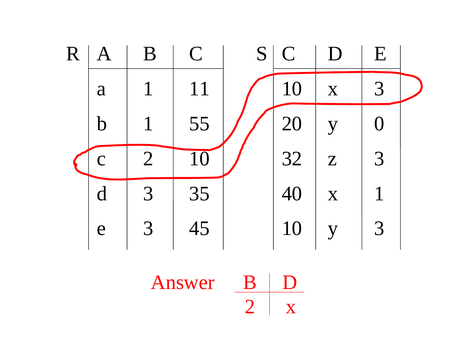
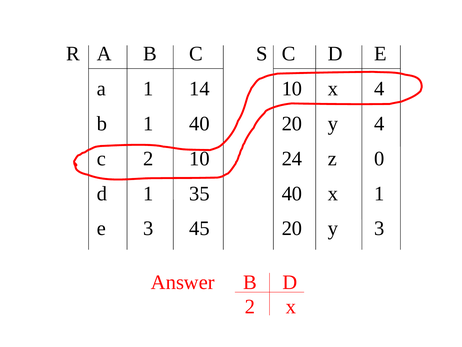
11: 11 -> 14
x 3: 3 -> 4
1 55: 55 -> 40
y 0: 0 -> 4
32: 32 -> 24
z 3: 3 -> 0
d 3: 3 -> 1
45 10: 10 -> 20
